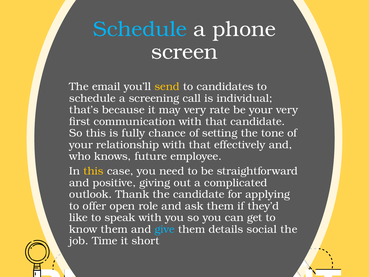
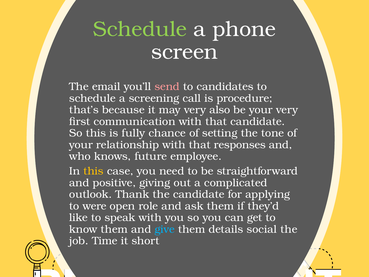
Schedule at (140, 29) colour: light blue -> light green
send colour: yellow -> pink
individual: individual -> procedure
rate: rate -> also
effectively: effectively -> responses
offer: offer -> were
